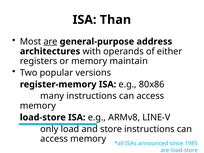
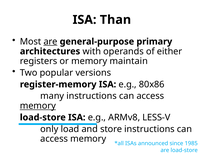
address: address -> primary
memory at (38, 106) underline: none -> present
LINE-V: LINE-V -> LESS-V
